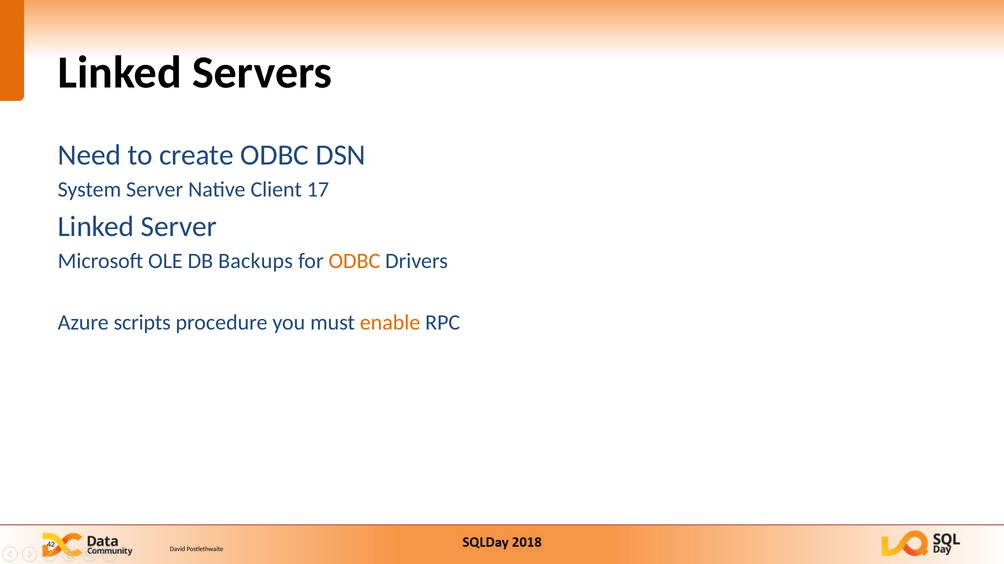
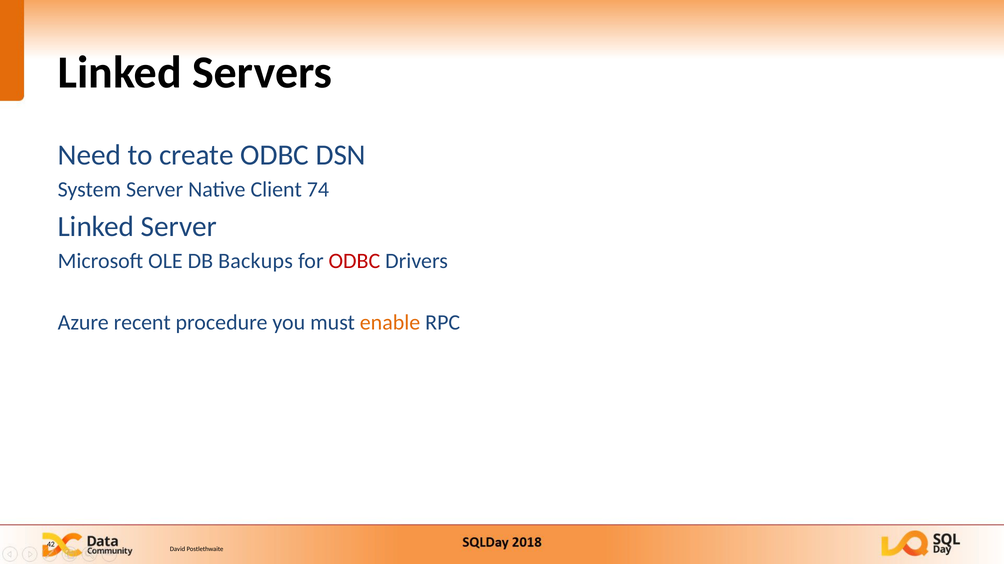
17: 17 -> 74
ODBC at (354, 262) colour: orange -> red
scripts: scripts -> recent
